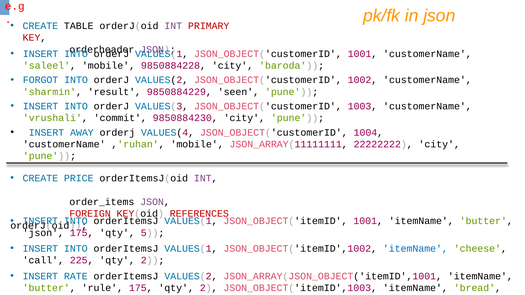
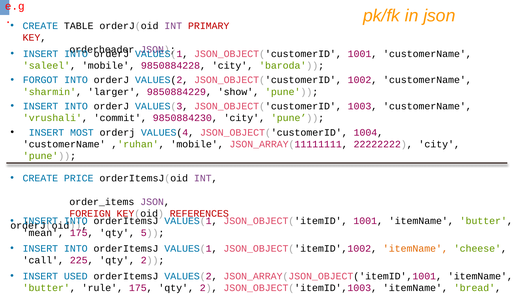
result: result -> larger
seen: seen -> show
AWAY: AWAY -> MOST
json at (43, 233): json -> mean
itemName at (415, 249) colour: blue -> orange
INSERT RATE: RATE -> USED
